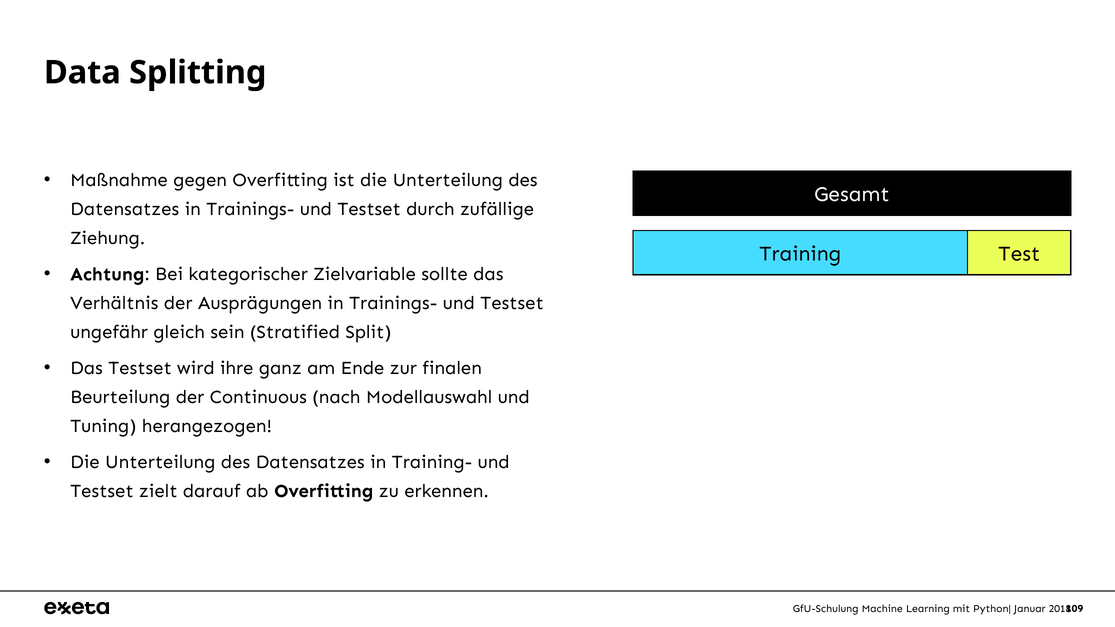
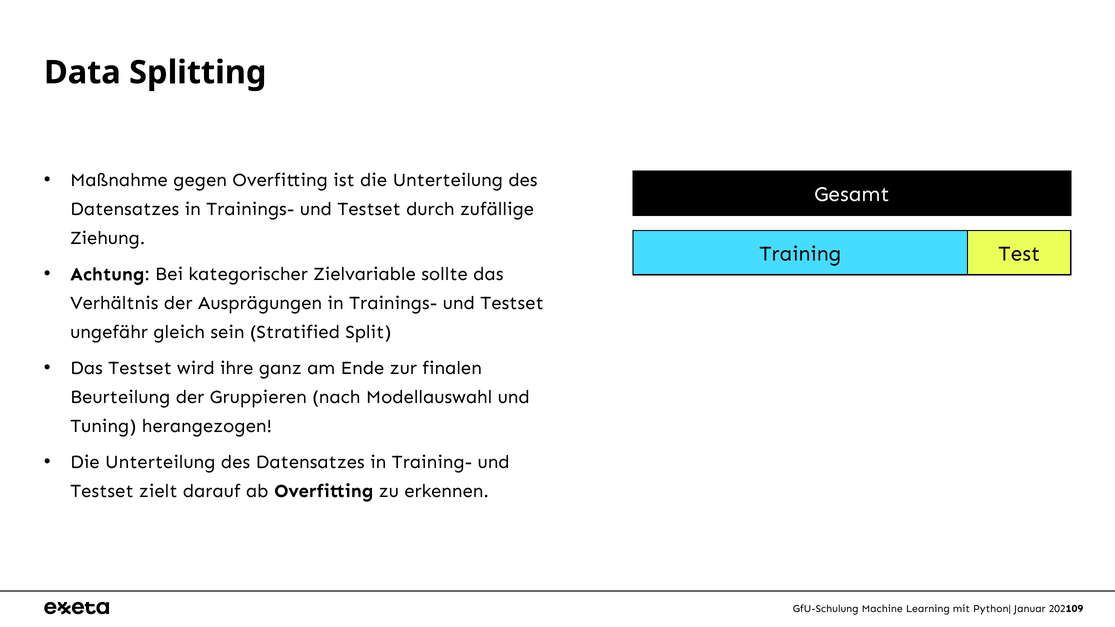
Continuous: Continuous -> Gruppieren
2018: 2018 -> 2021
